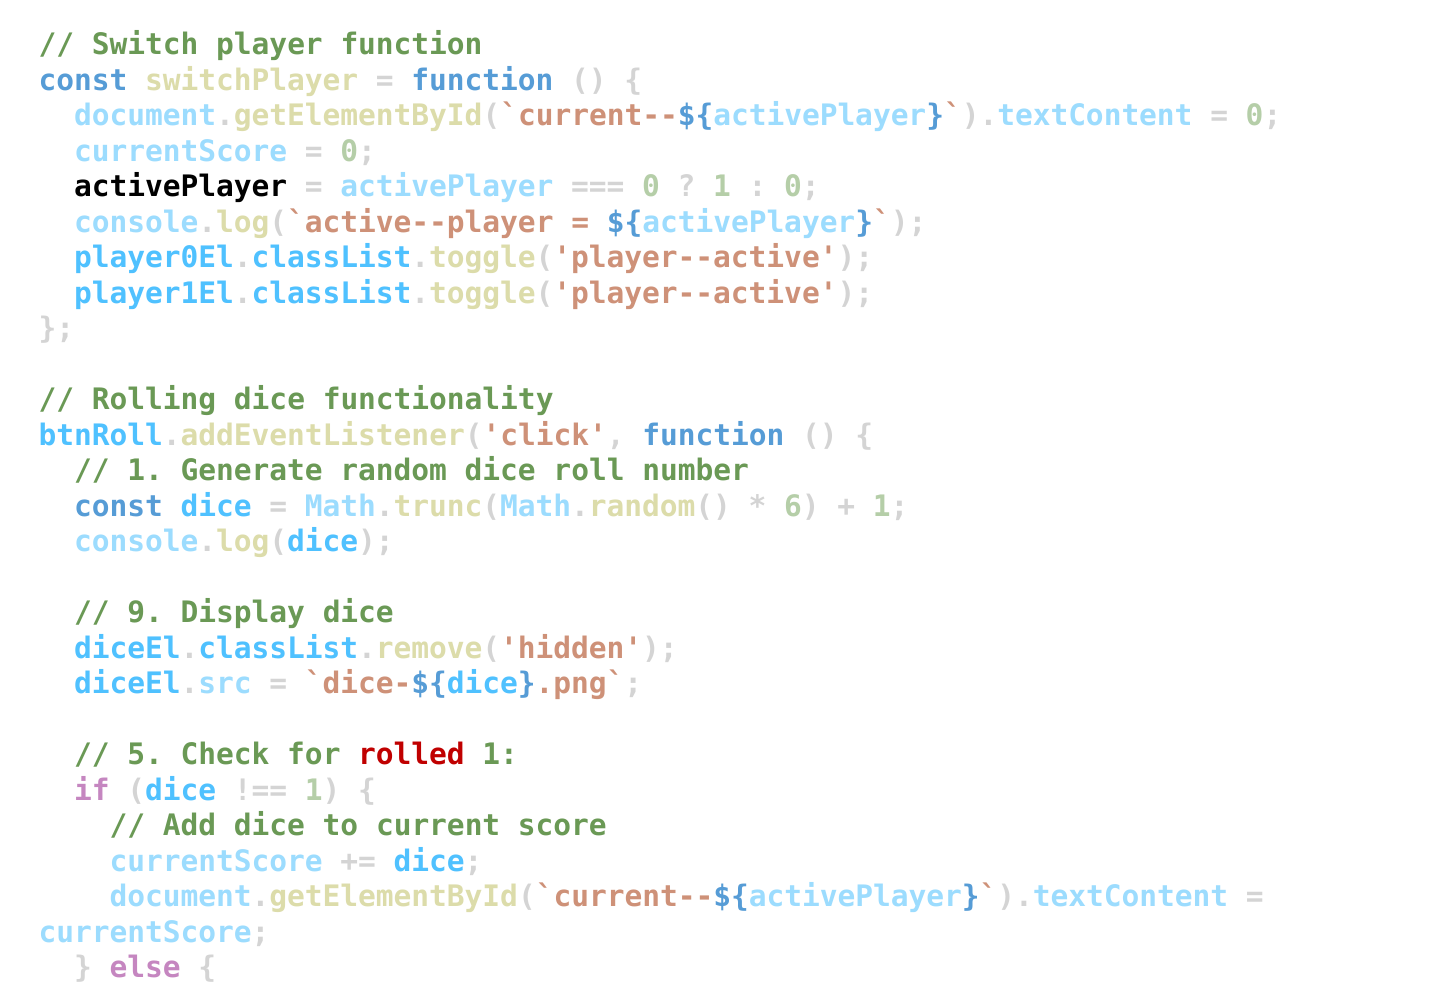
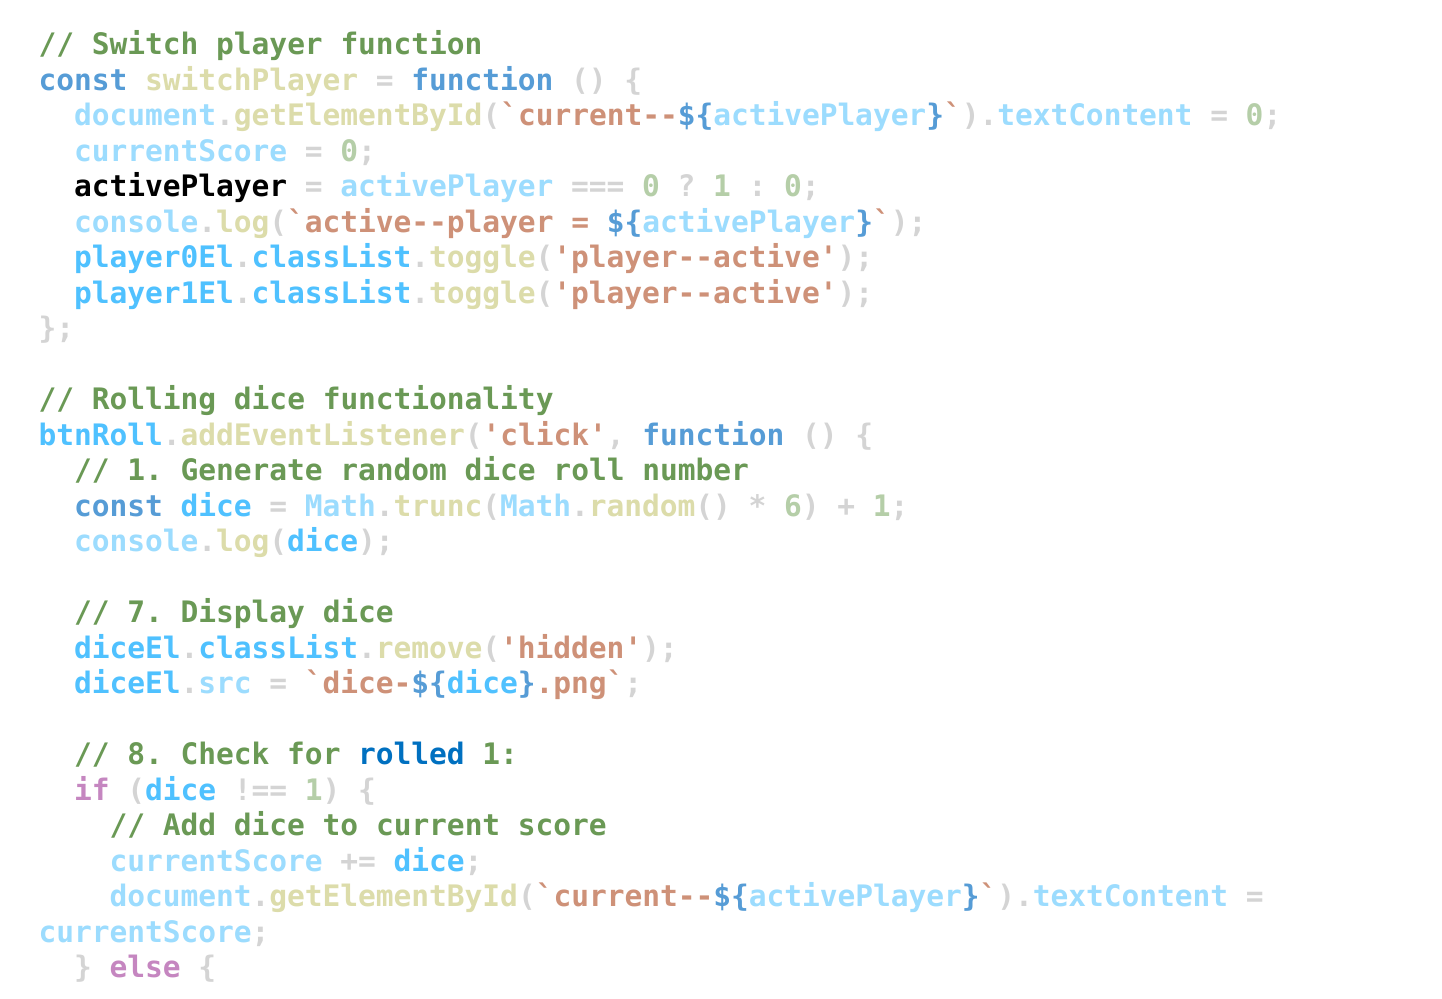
9: 9 -> 7
5: 5 -> 8
rolled colour: red -> blue
